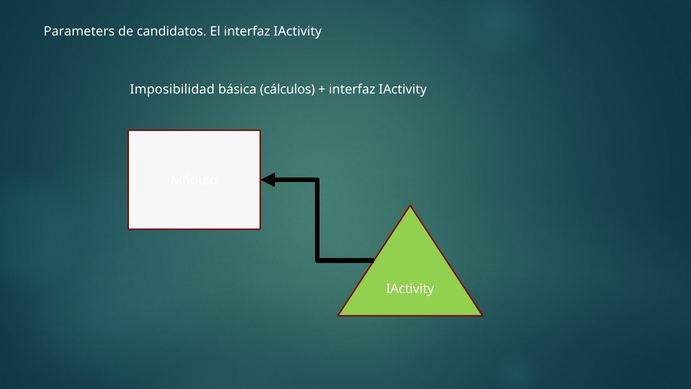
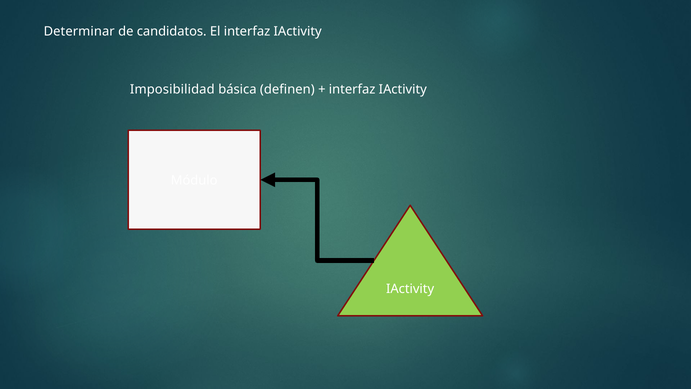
Parameters: Parameters -> Determinar
cálculos: cálculos -> definen
